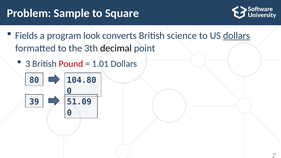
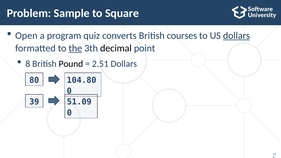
Fields: Fields -> Open
look: look -> quiz
science: science -> courses
the underline: none -> present
3: 3 -> 8
Pound colour: red -> black
1.01: 1.01 -> 2.51
